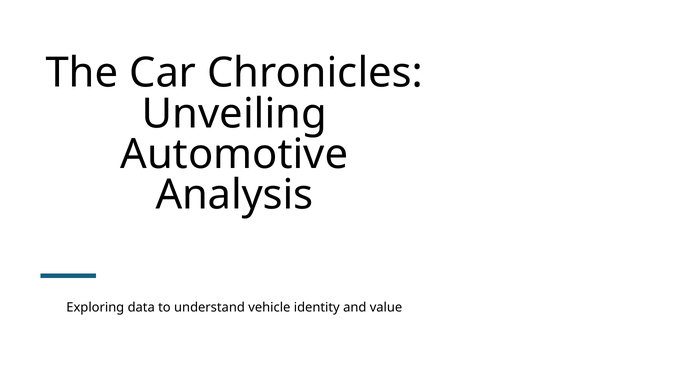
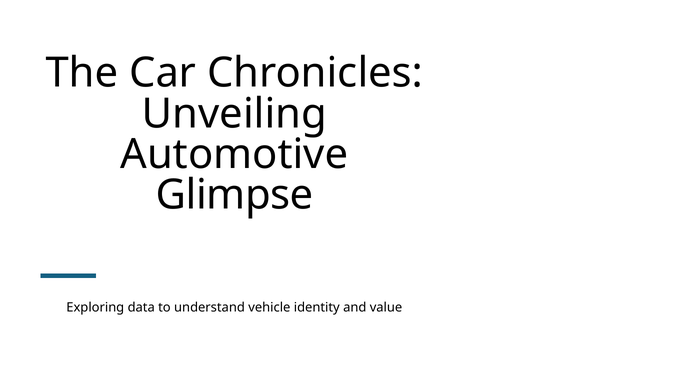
Analysis: Analysis -> Glimpse
